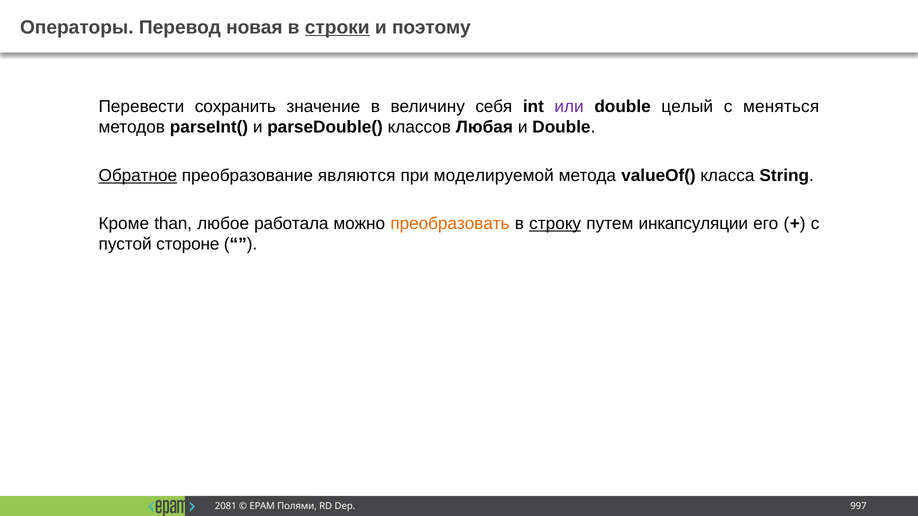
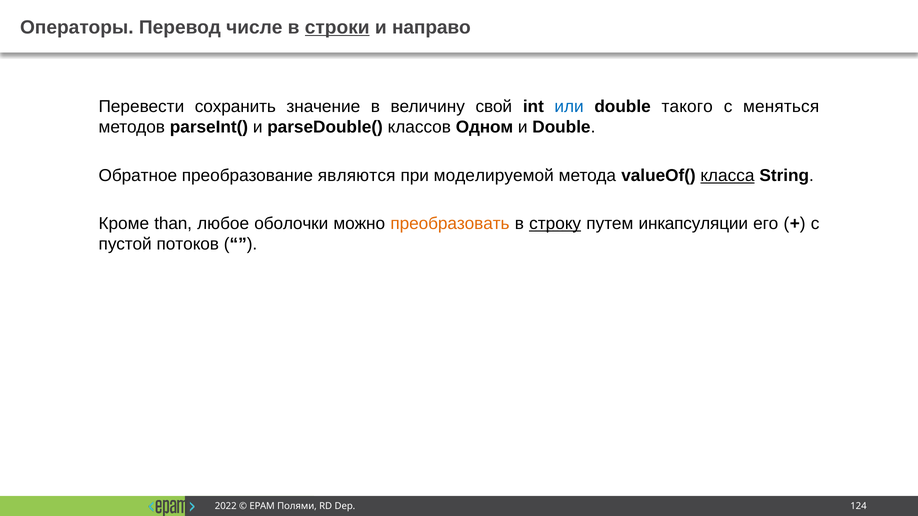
новая: новая -> числе
поэтому: поэтому -> направо
себя: себя -> свой
или colour: purple -> blue
целый: целый -> такого
Любая: Любая -> Одном
Обратное underline: present -> none
класса underline: none -> present
работала: работала -> оболочки
стороне: стороне -> потоков
2081: 2081 -> 2022
997: 997 -> 124
